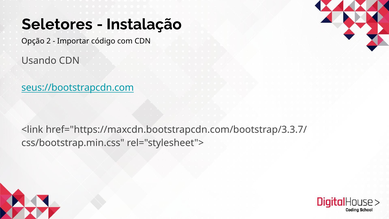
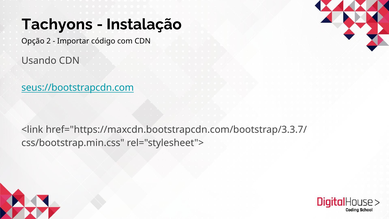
Seletores: Seletores -> Tachyons
